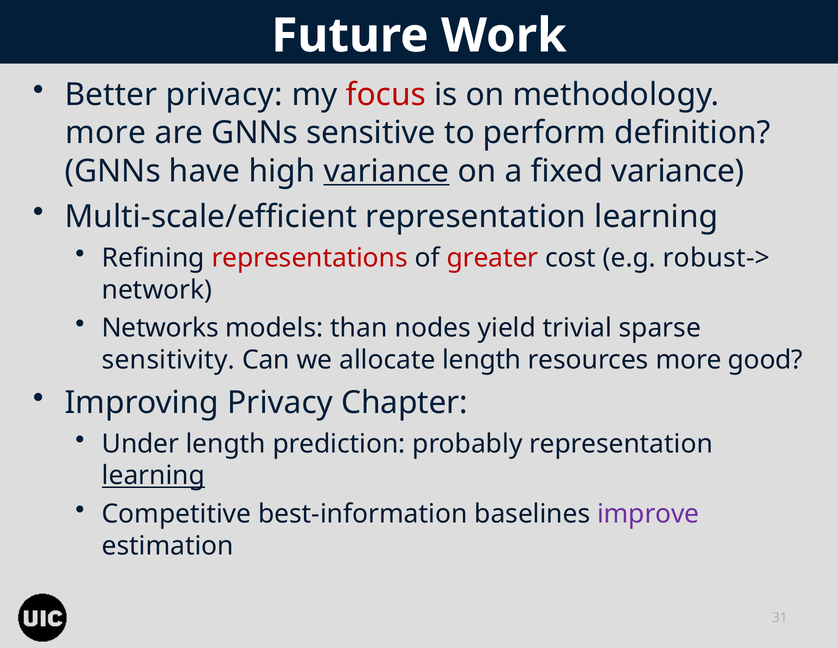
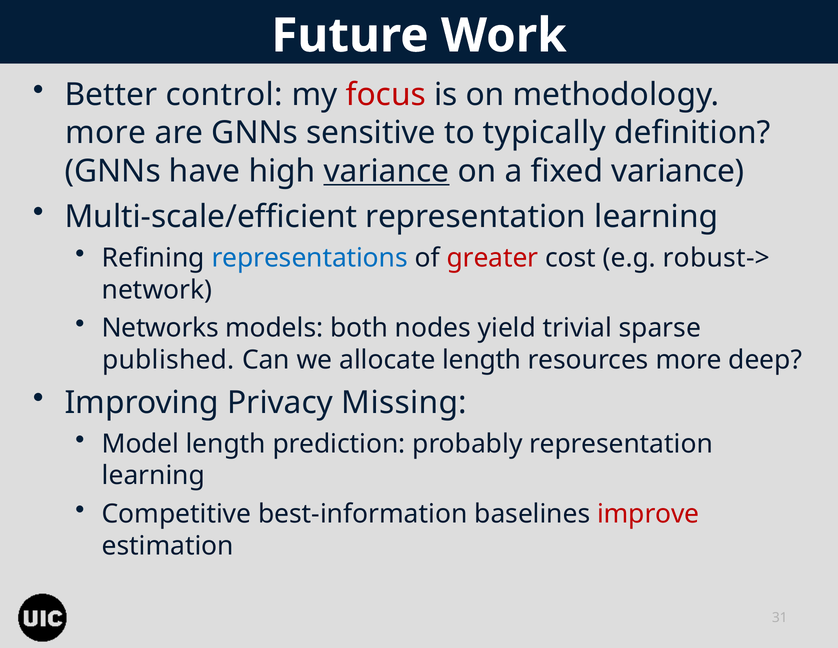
Better privacy: privacy -> control
perform: perform -> typically
representations colour: red -> blue
than: than -> both
sensitivity: sensitivity -> published
good: good -> deep
Chapter: Chapter -> Missing
Under: Under -> Model
learning at (153, 475) underline: present -> none
improve colour: purple -> red
